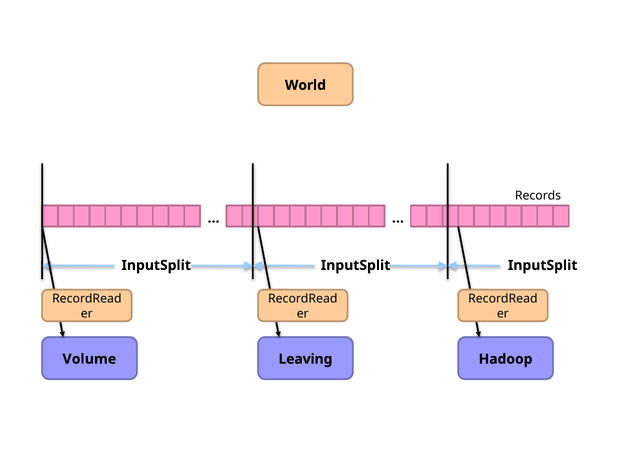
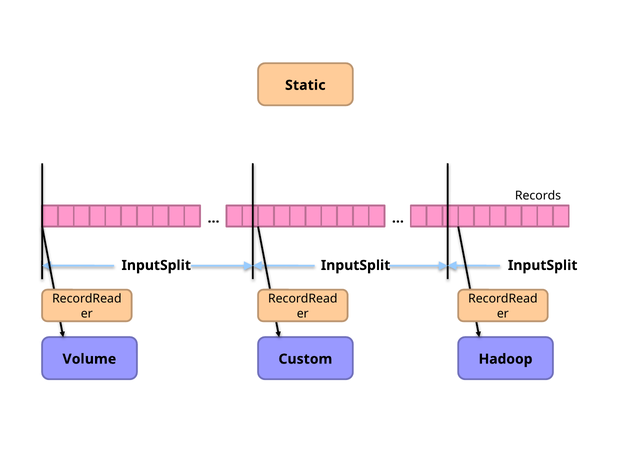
World: World -> Static
Leaving: Leaving -> Custom
